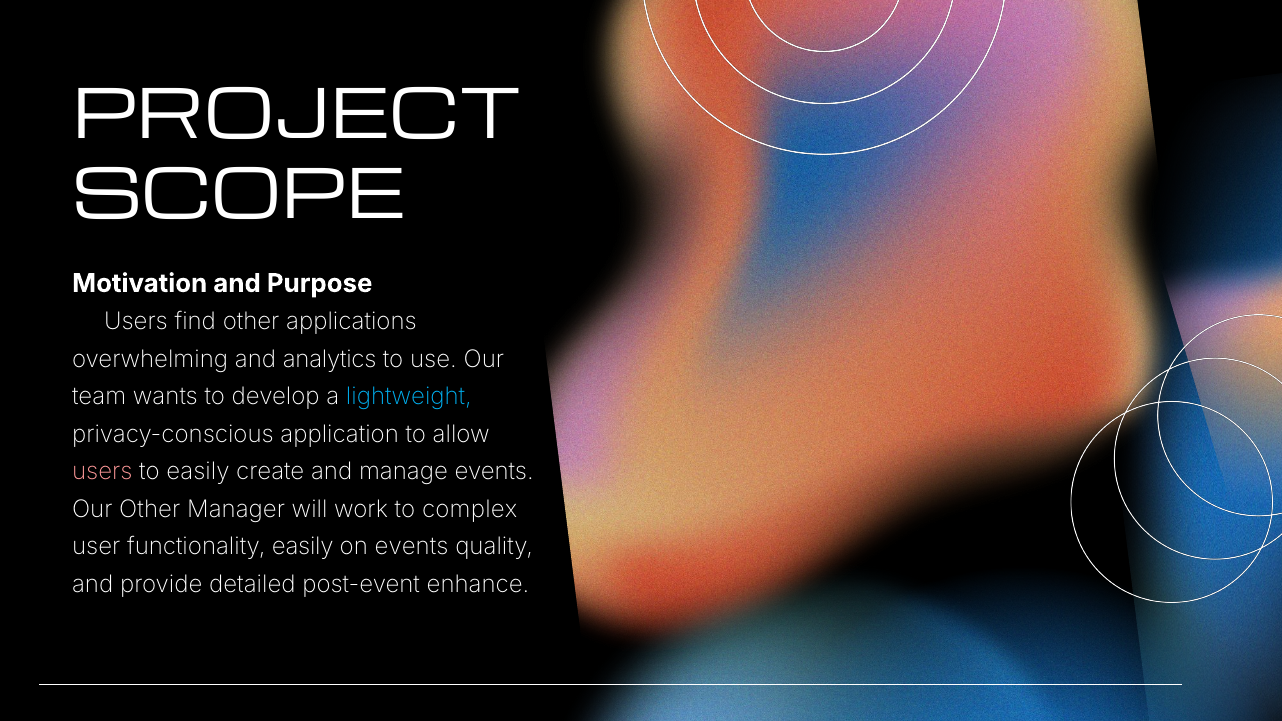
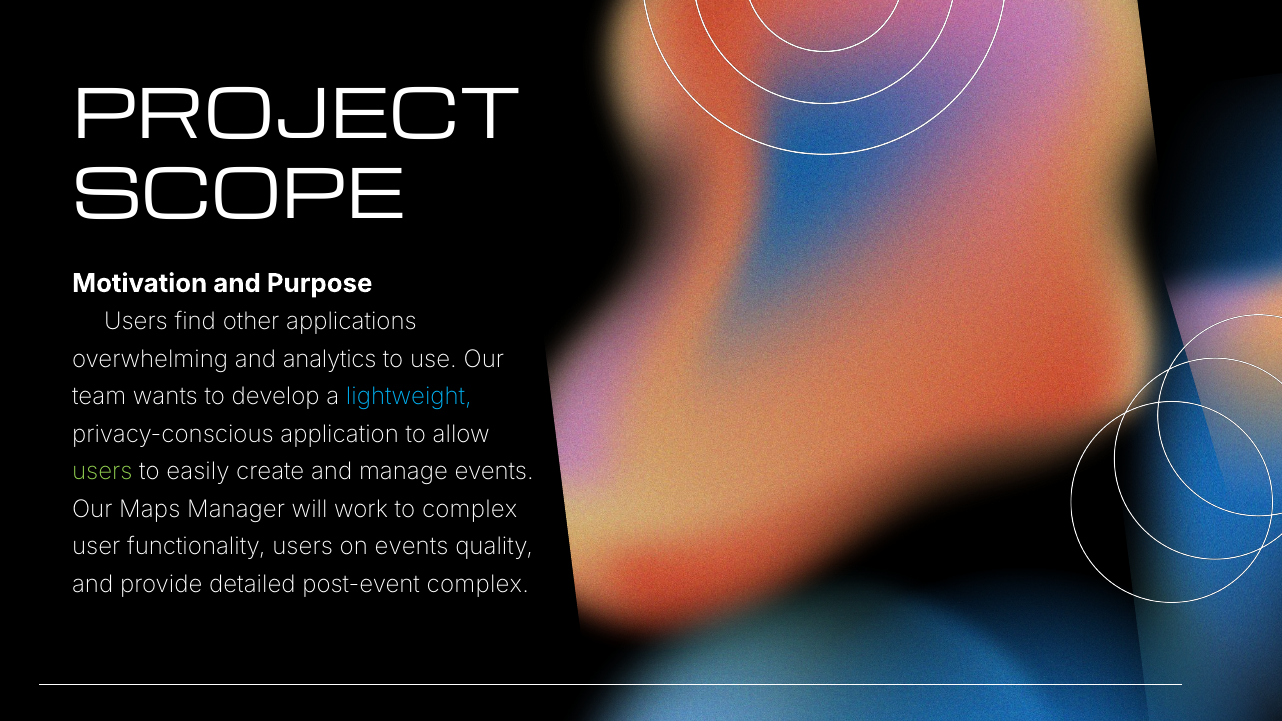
users at (102, 472) colour: pink -> light green
Our Other: Other -> Maps
functionality easily: easily -> users
post-event enhance: enhance -> complex
